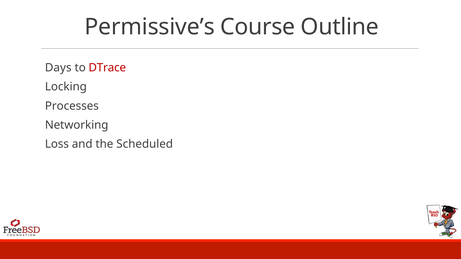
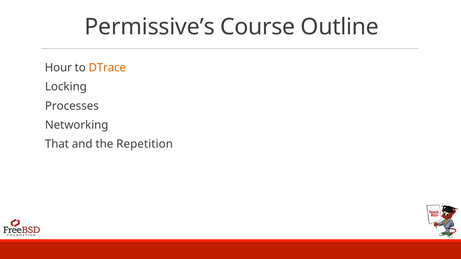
Days: Days -> Hour
DTrace colour: red -> orange
Loss: Loss -> That
Scheduled: Scheduled -> Repetition
